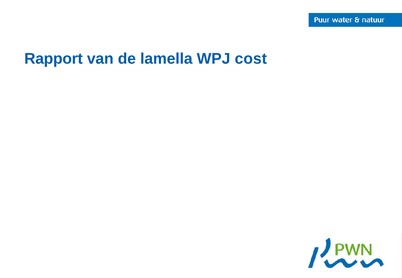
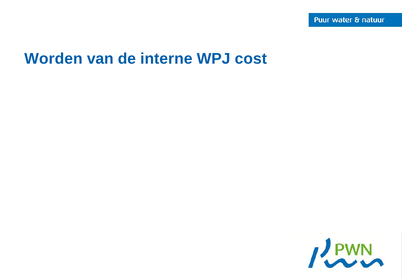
Rapport: Rapport -> Worden
lamella: lamella -> interne
